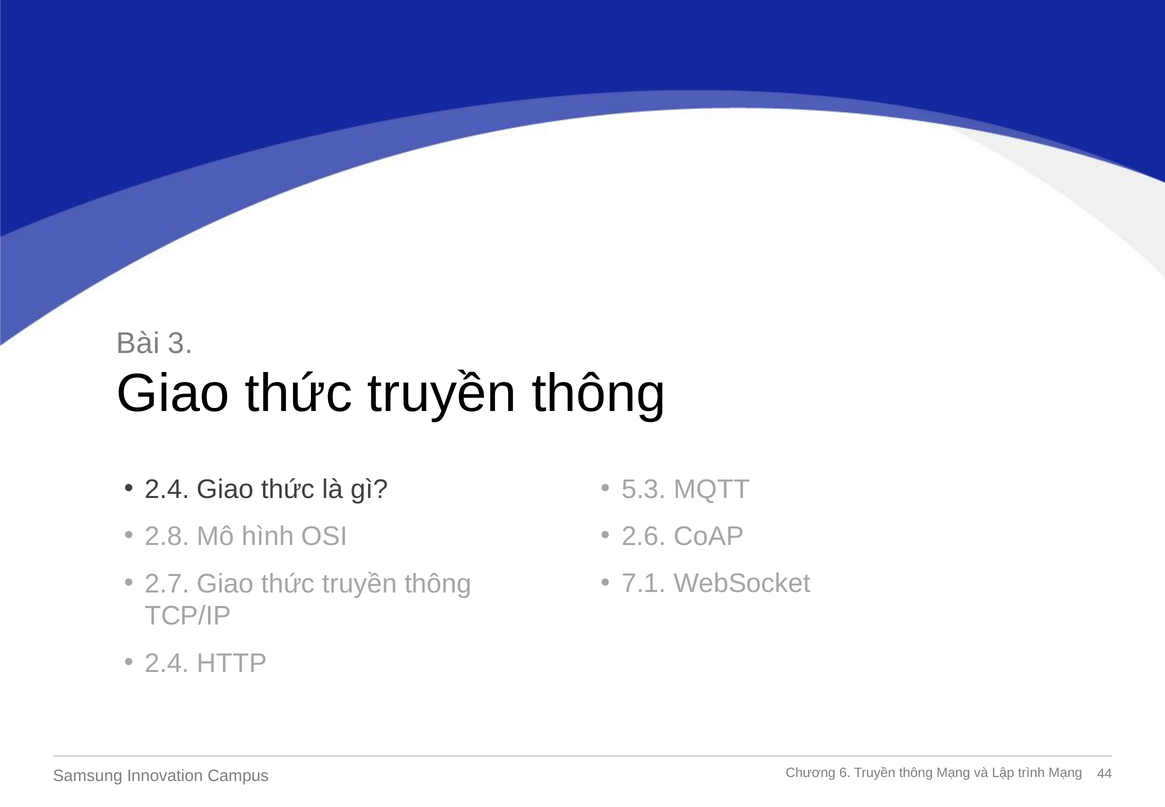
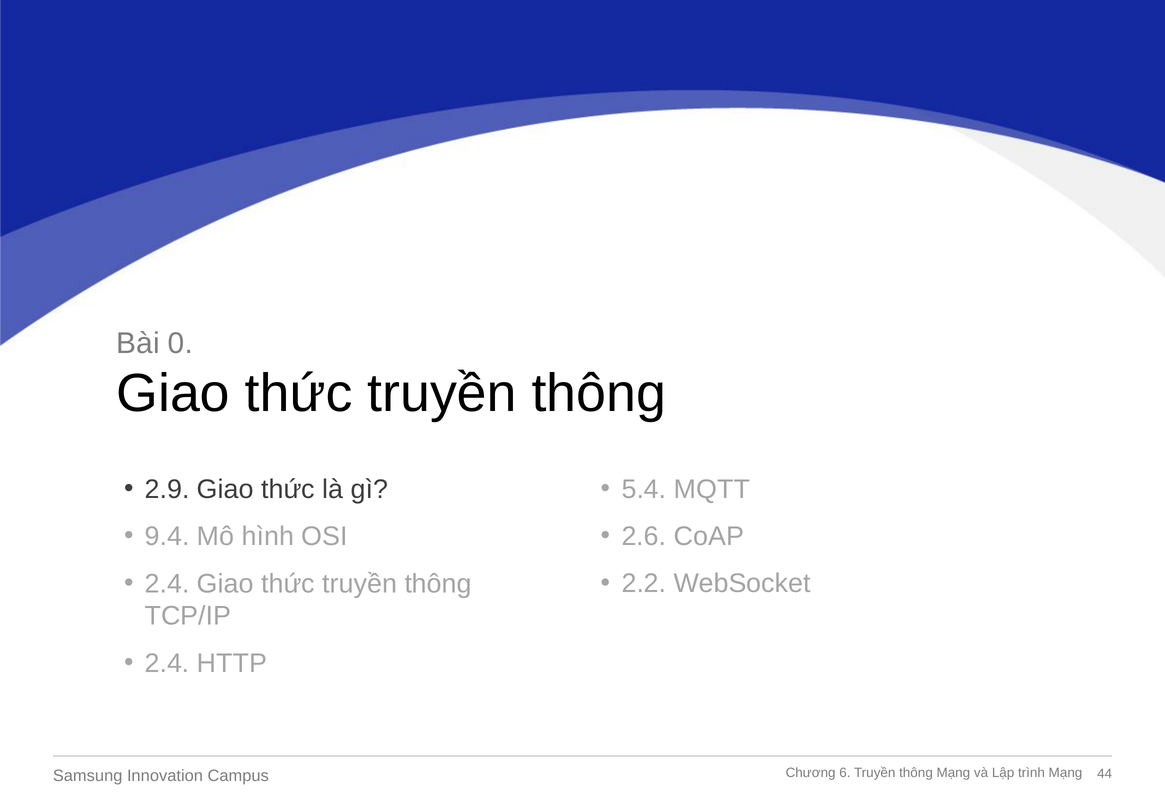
3: 3 -> 0
2.4 at (167, 489): 2.4 -> 2.9
5.3: 5.3 -> 5.4
2.8: 2.8 -> 9.4
2.7 at (167, 583): 2.7 -> 2.4
7.1: 7.1 -> 2.2
